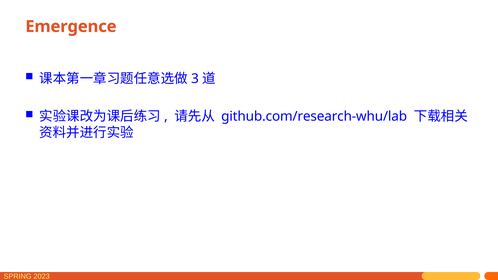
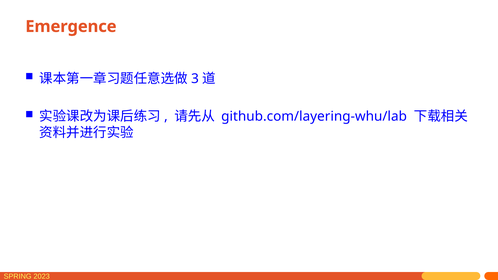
github.com/research-whu/lab: github.com/research-whu/lab -> github.com/layering-whu/lab
